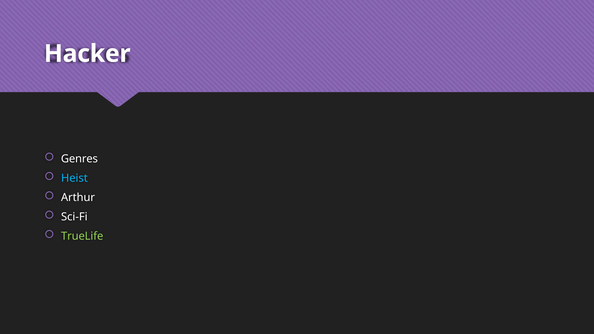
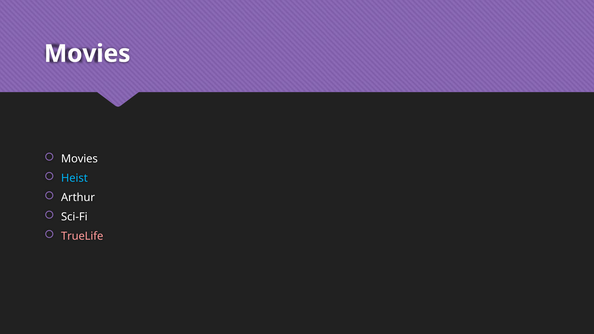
Hacker at (87, 54): Hacker -> Movies
Genres at (79, 159): Genres -> Movies
TrueLife colour: light green -> pink
